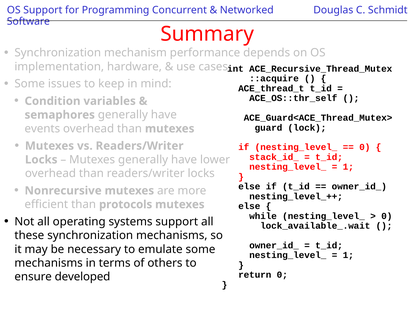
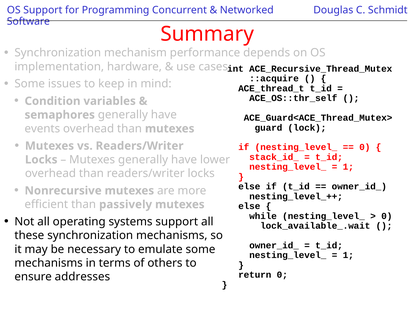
protocols: protocols -> passively
developed: developed -> addresses
